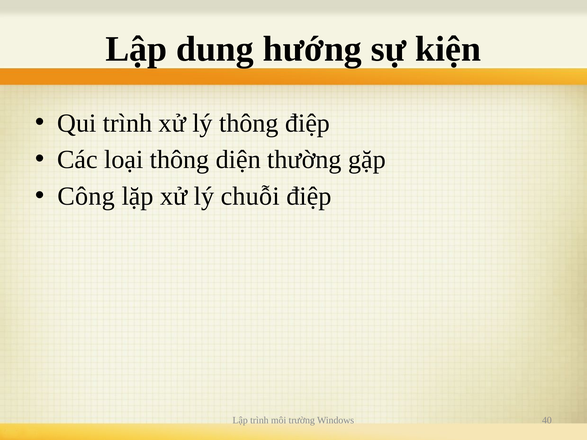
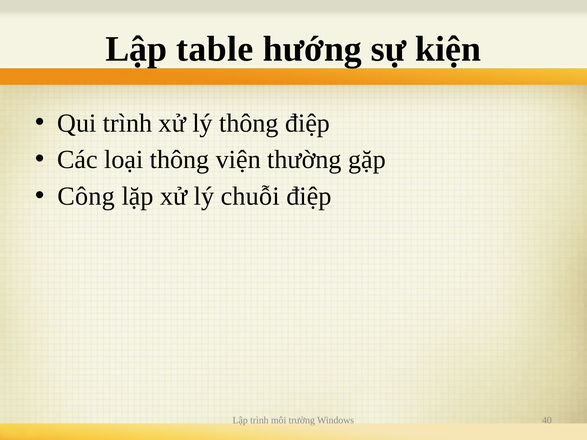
dung: dung -> table
diện: diện -> viện
